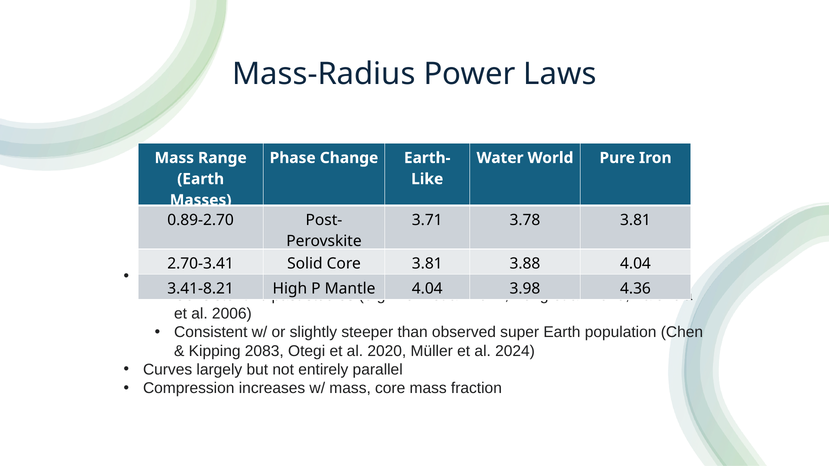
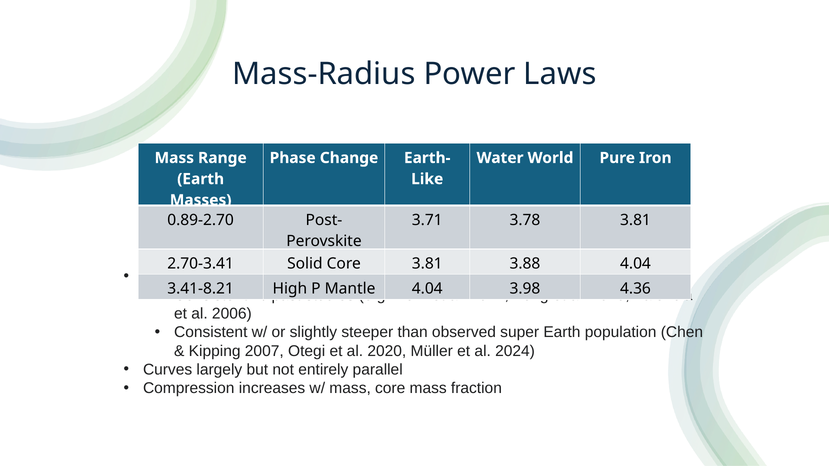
2083: 2083 -> 2007
